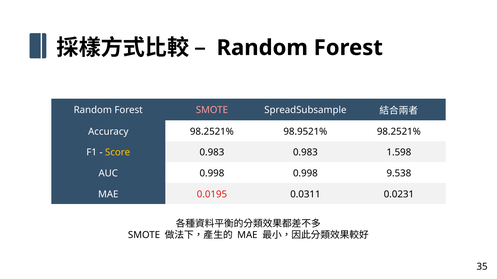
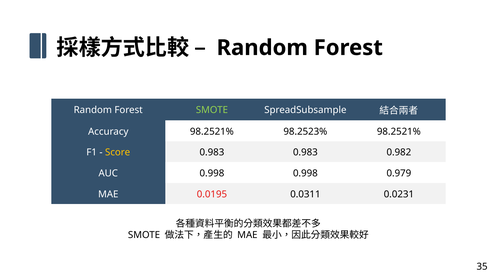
SMOTE at (212, 110) colour: pink -> light green
98.9521%: 98.9521% -> 98.2523%
1.598: 1.598 -> 0.982
9.538: 9.538 -> 0.979
